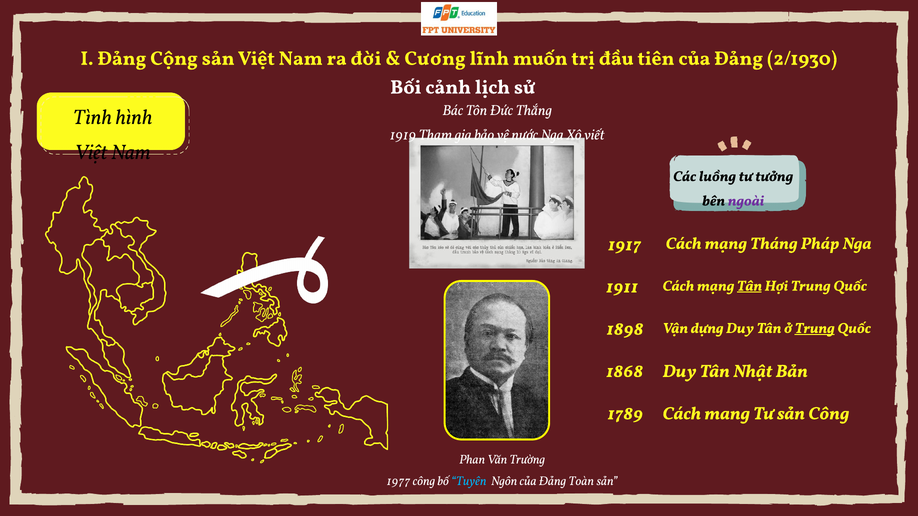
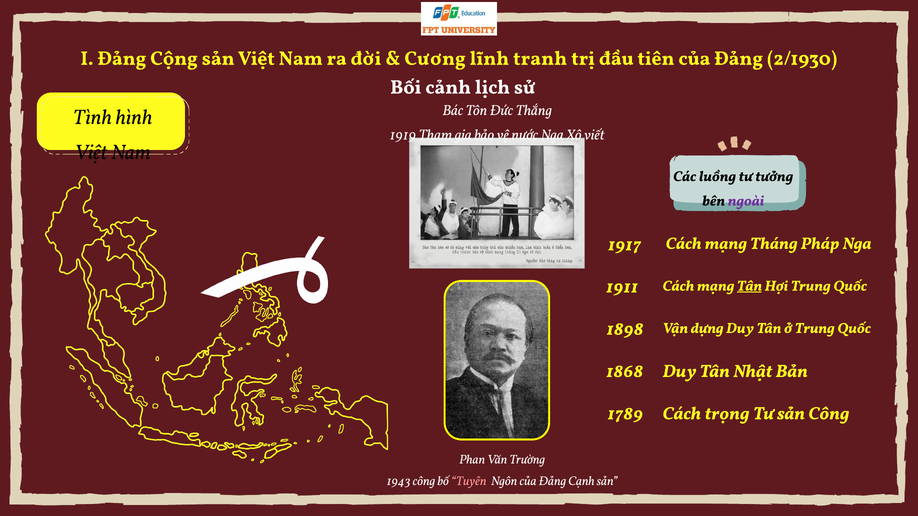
muốn: muốn -> tranh
Trung at (815, 328) underline: present -> none
mang: mang -> trọng
1977: 1977 -> 1943
Tuyên colour: light blue -> pink
Toàn: Toàn -> Cạnh
